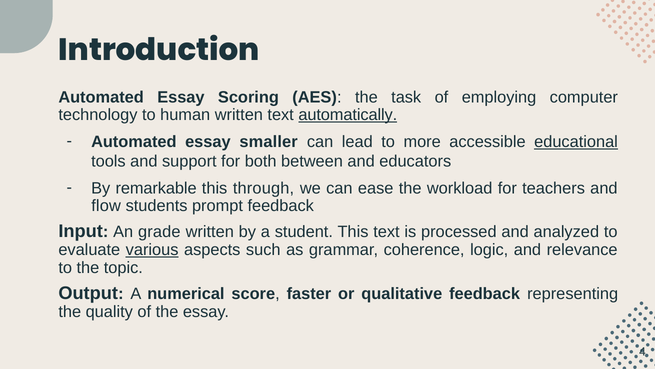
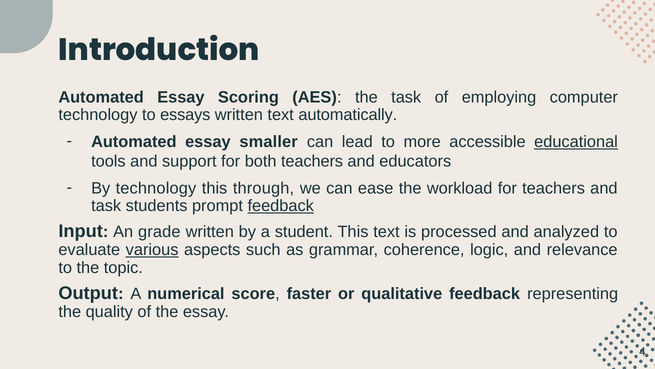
human: human -> essays
automatically underline: present -> none
both between: between -> teachers
By remarkable: remarkable -> technology
flow at (106, 206): flow -> task
feedback at (281, 206) underline: none -> present
